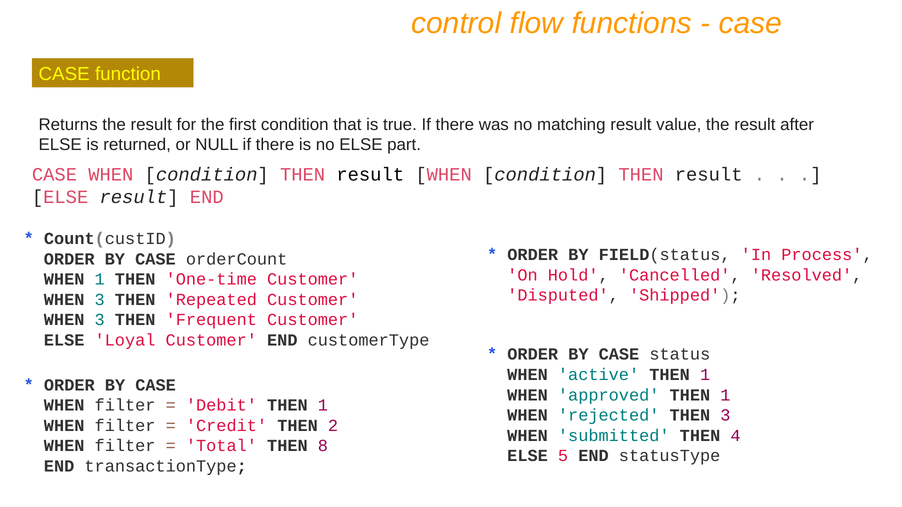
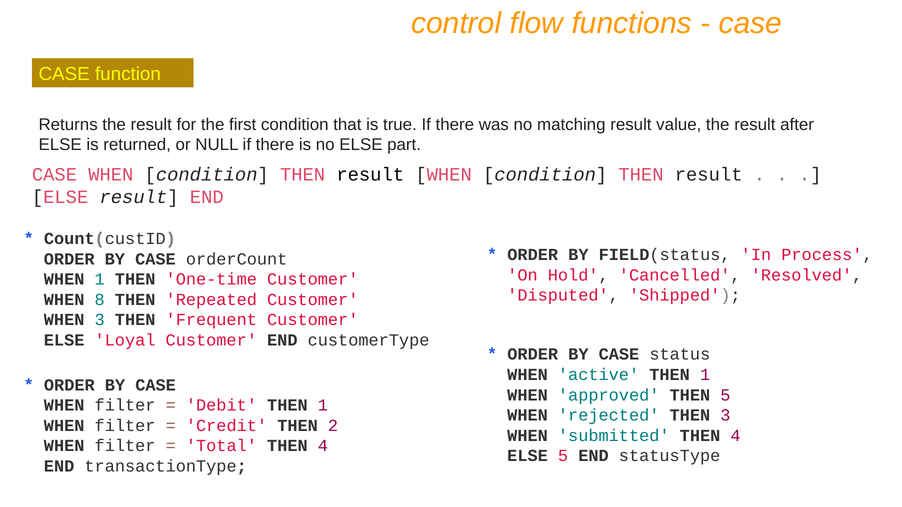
3 at (100, 300): 3 -> 8
approved THEN 1: 1 -> 5
Total THEN 8: 8 -> 4
